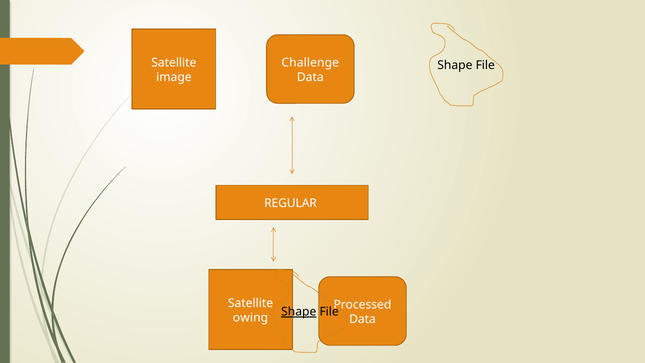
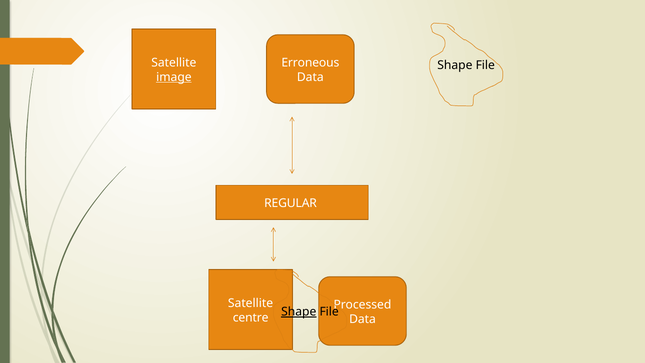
Challenge: Challenge -> Erroneous
image underline: none -> present
owing: owing -> centre
